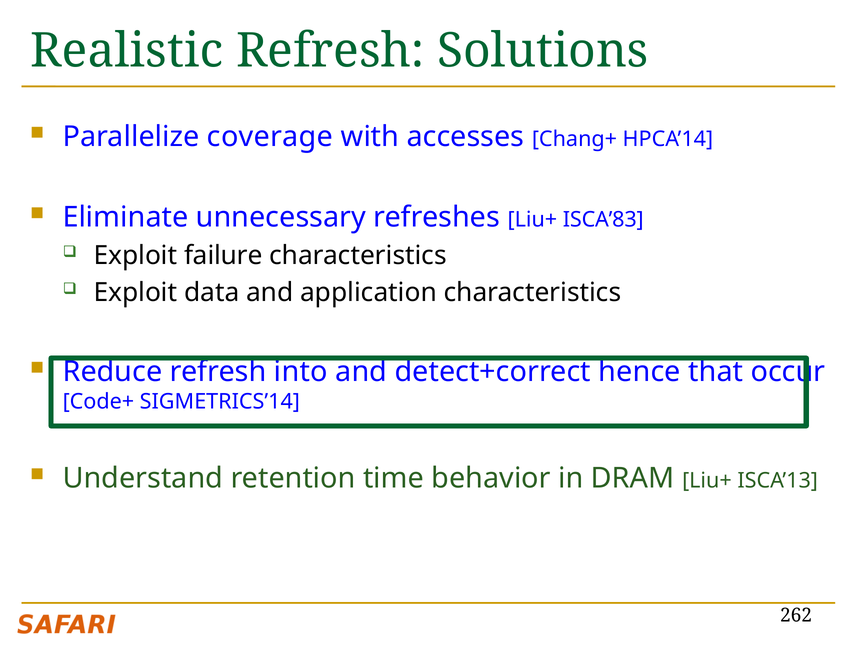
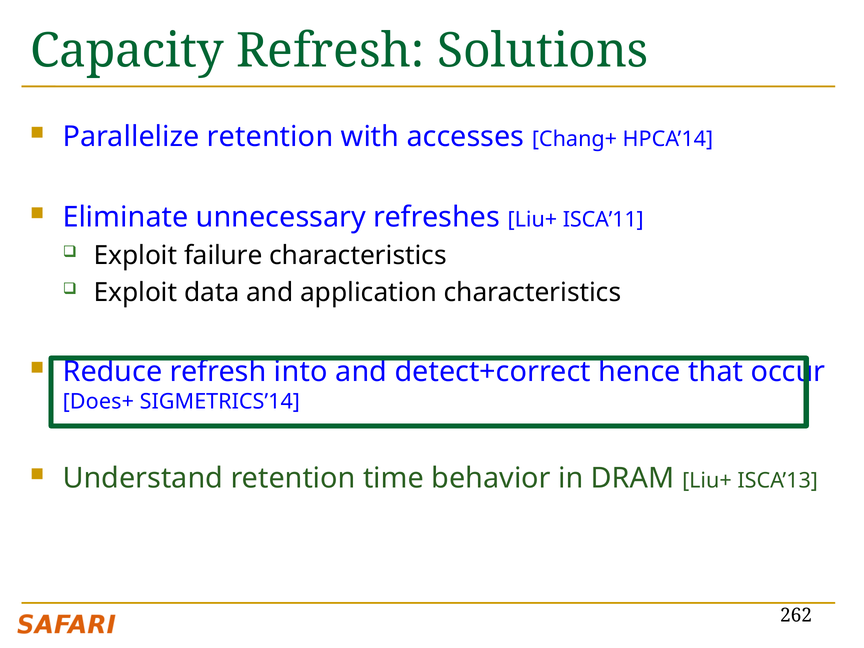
Realistic: Realistic -> Capacity
Parallelize coverage: coverage -> retention
ISCA’83: ISCA’83 -> ISCA’11
Code+: Code+ -> Does+
